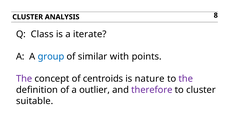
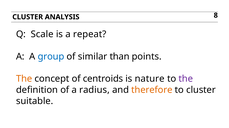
Class: Class -> Scale
iterate: iterate -> repeat
with: with -> than
The at (24, 79) colour: purple -> orange
outlier: outlier -> radius
therefore colour: purple -> orange
